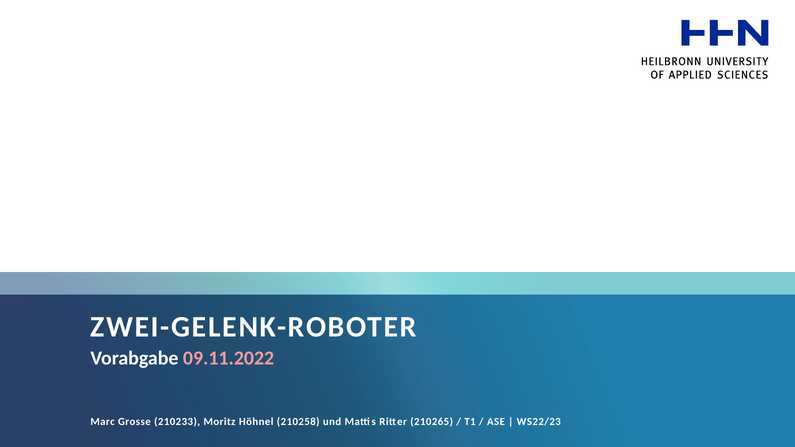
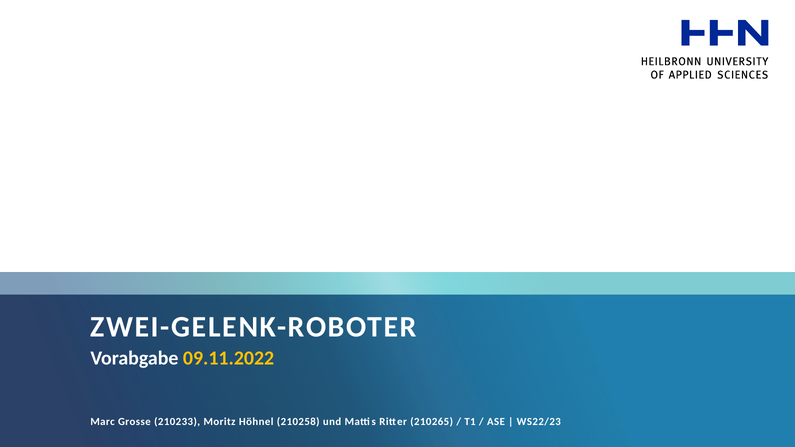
09.11.2022 colour: pink -> yellow
